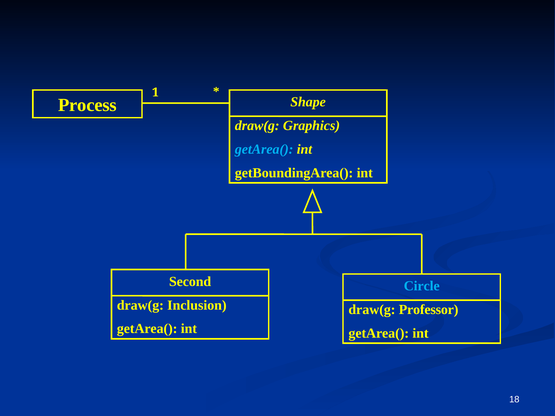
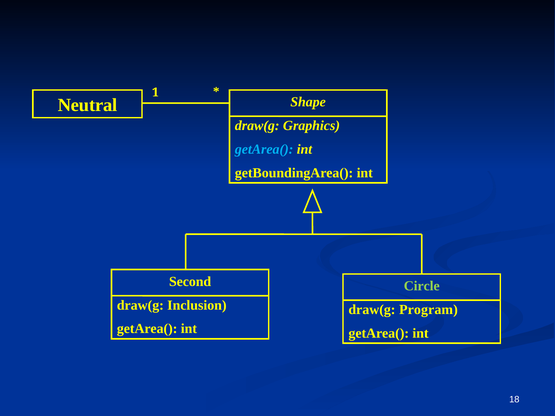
Process: Process -> Neutral
Circle colour: light blue -> light green
Professor: Professor -> Program
